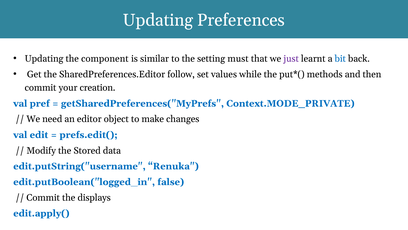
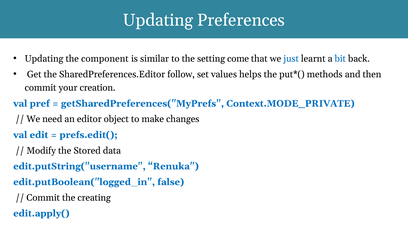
must: must -> come
just colour: purple -> blue
while: while -> helps
displays: displays -> creating
